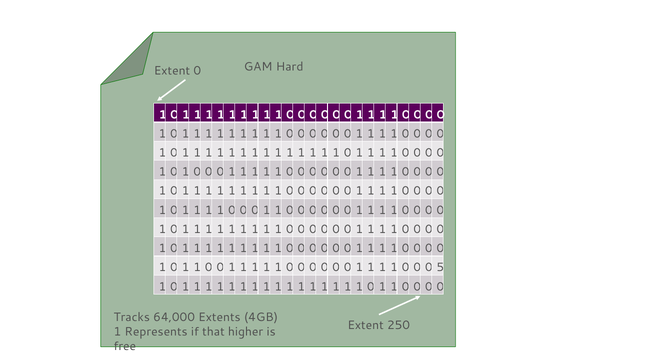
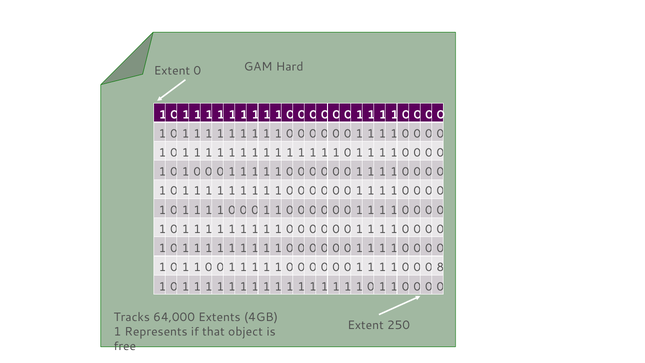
5: 5 -> 8
higher: higher -> object
